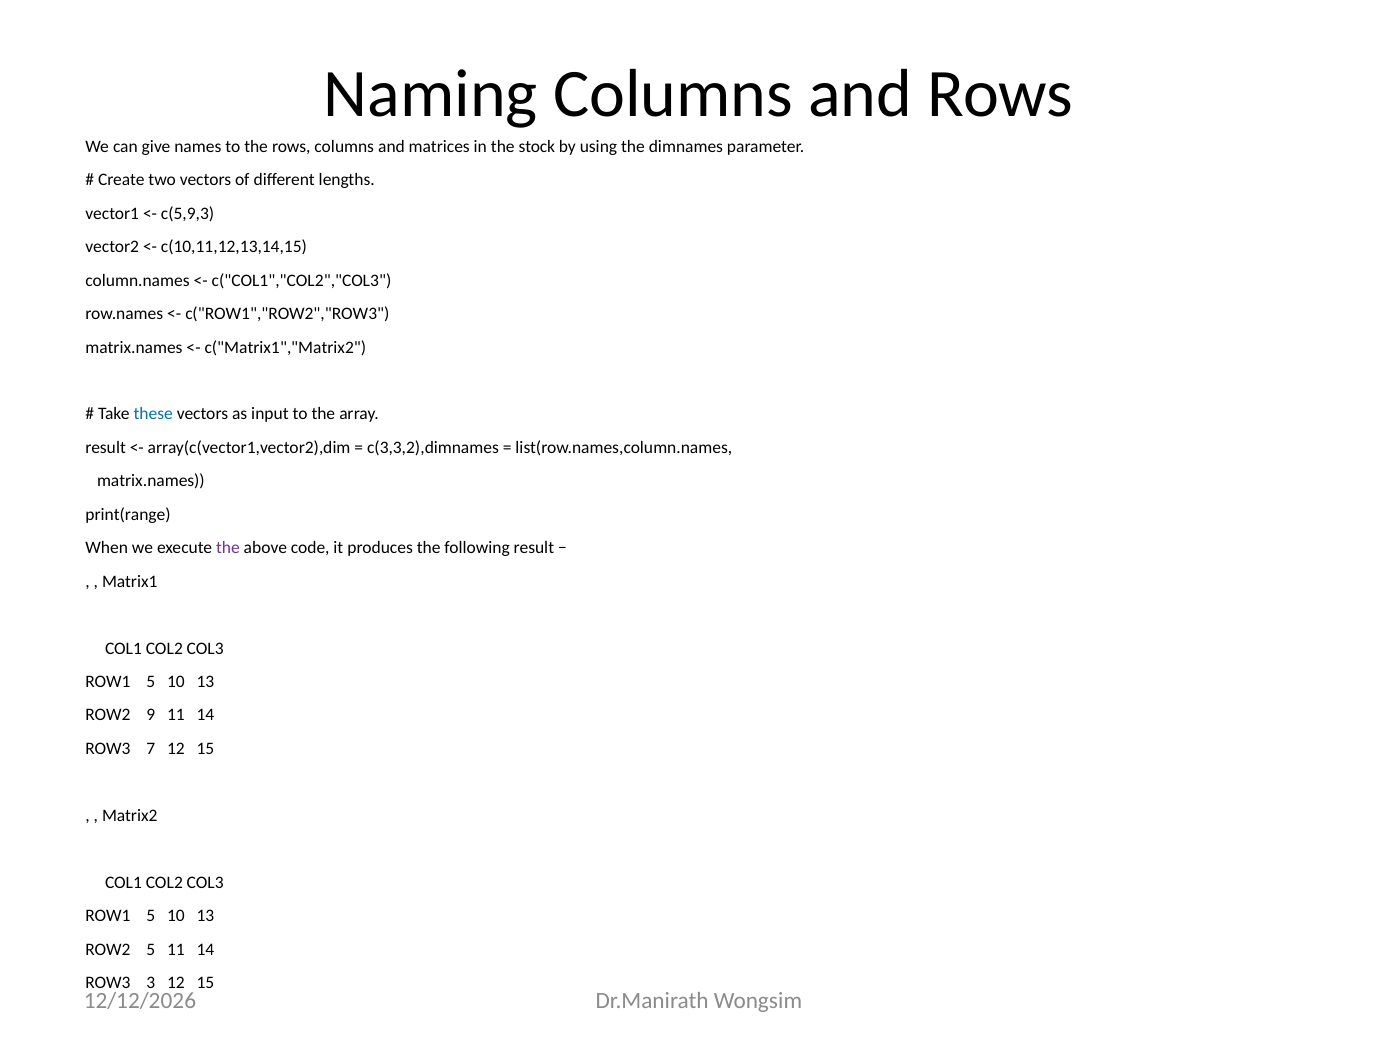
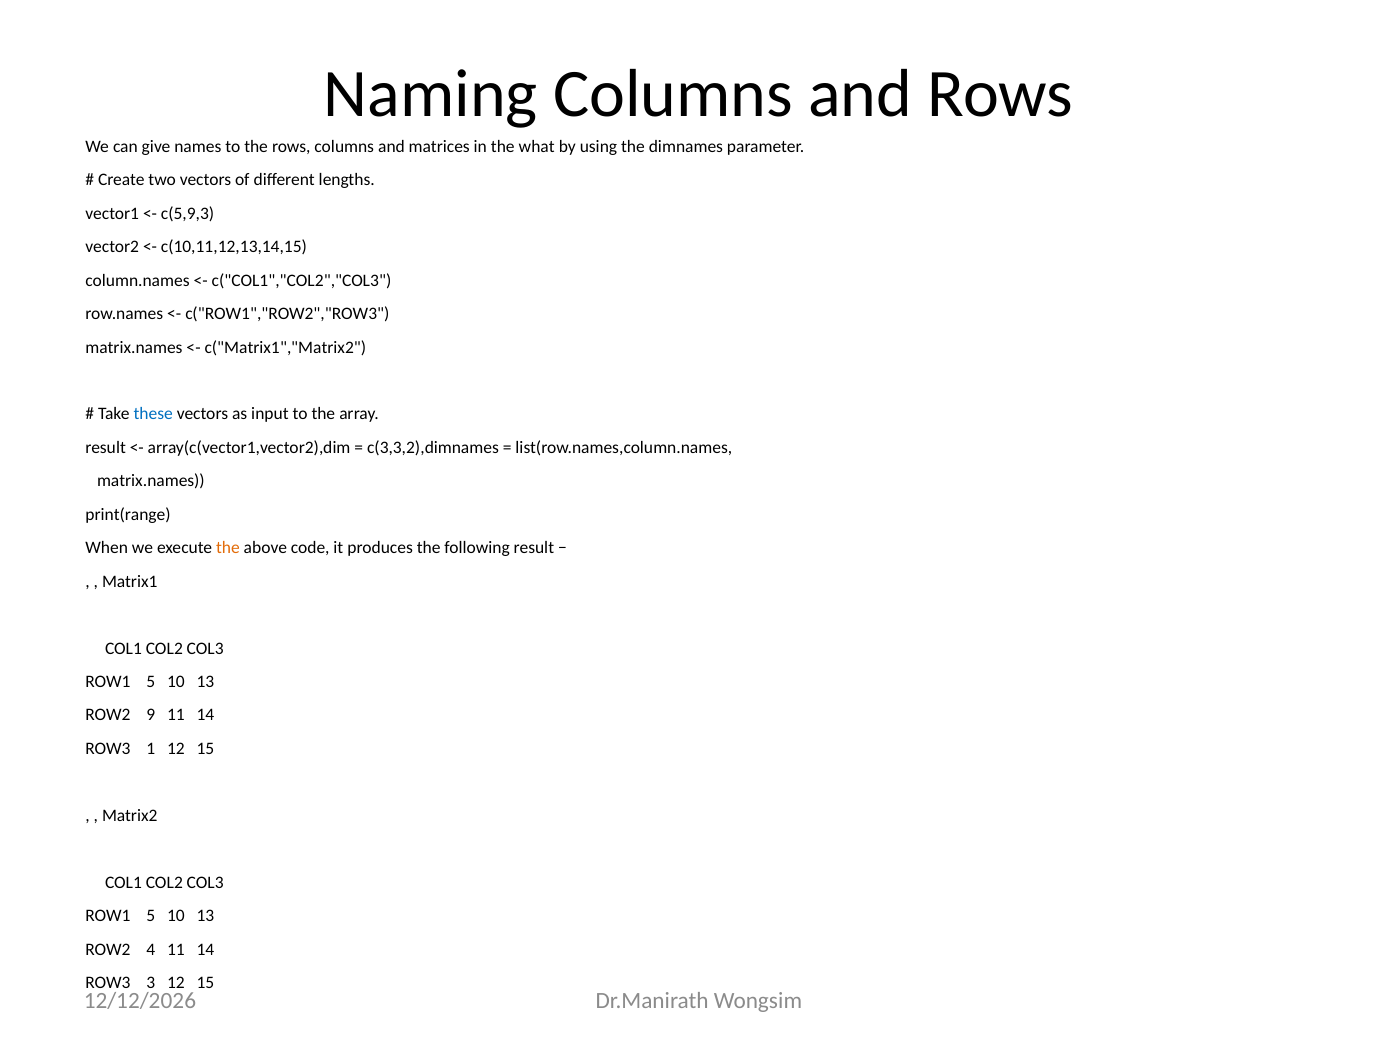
stock: stock -> what
the at (228, 548) colour: purple -> orange
7: 7 -> 1
ROW2 5: 5 -> 4
